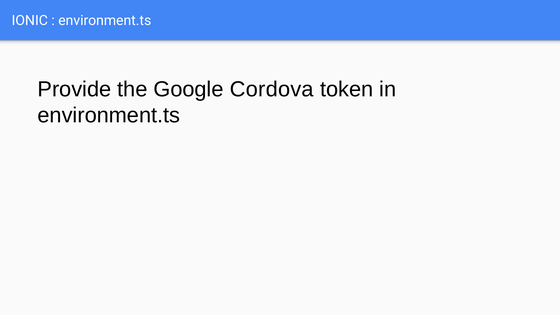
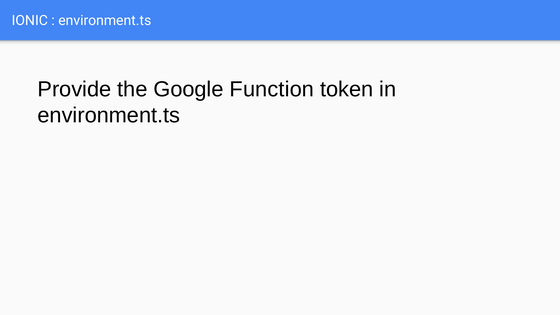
Cordova: Cordova -> Function
